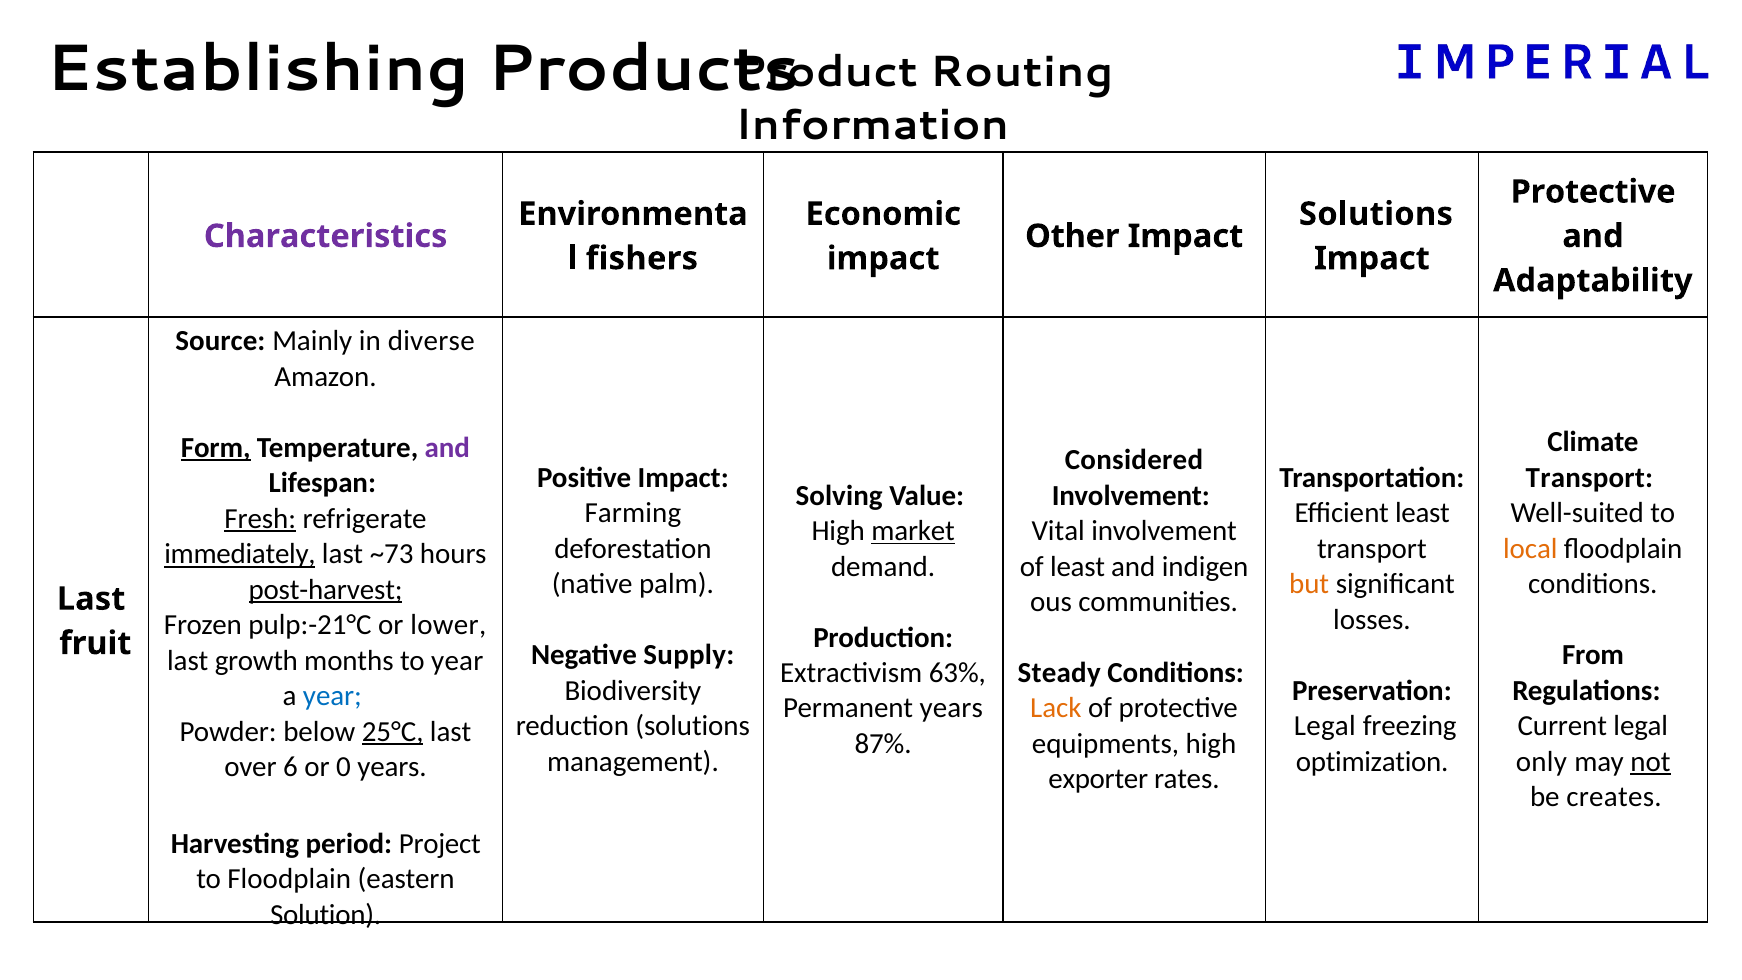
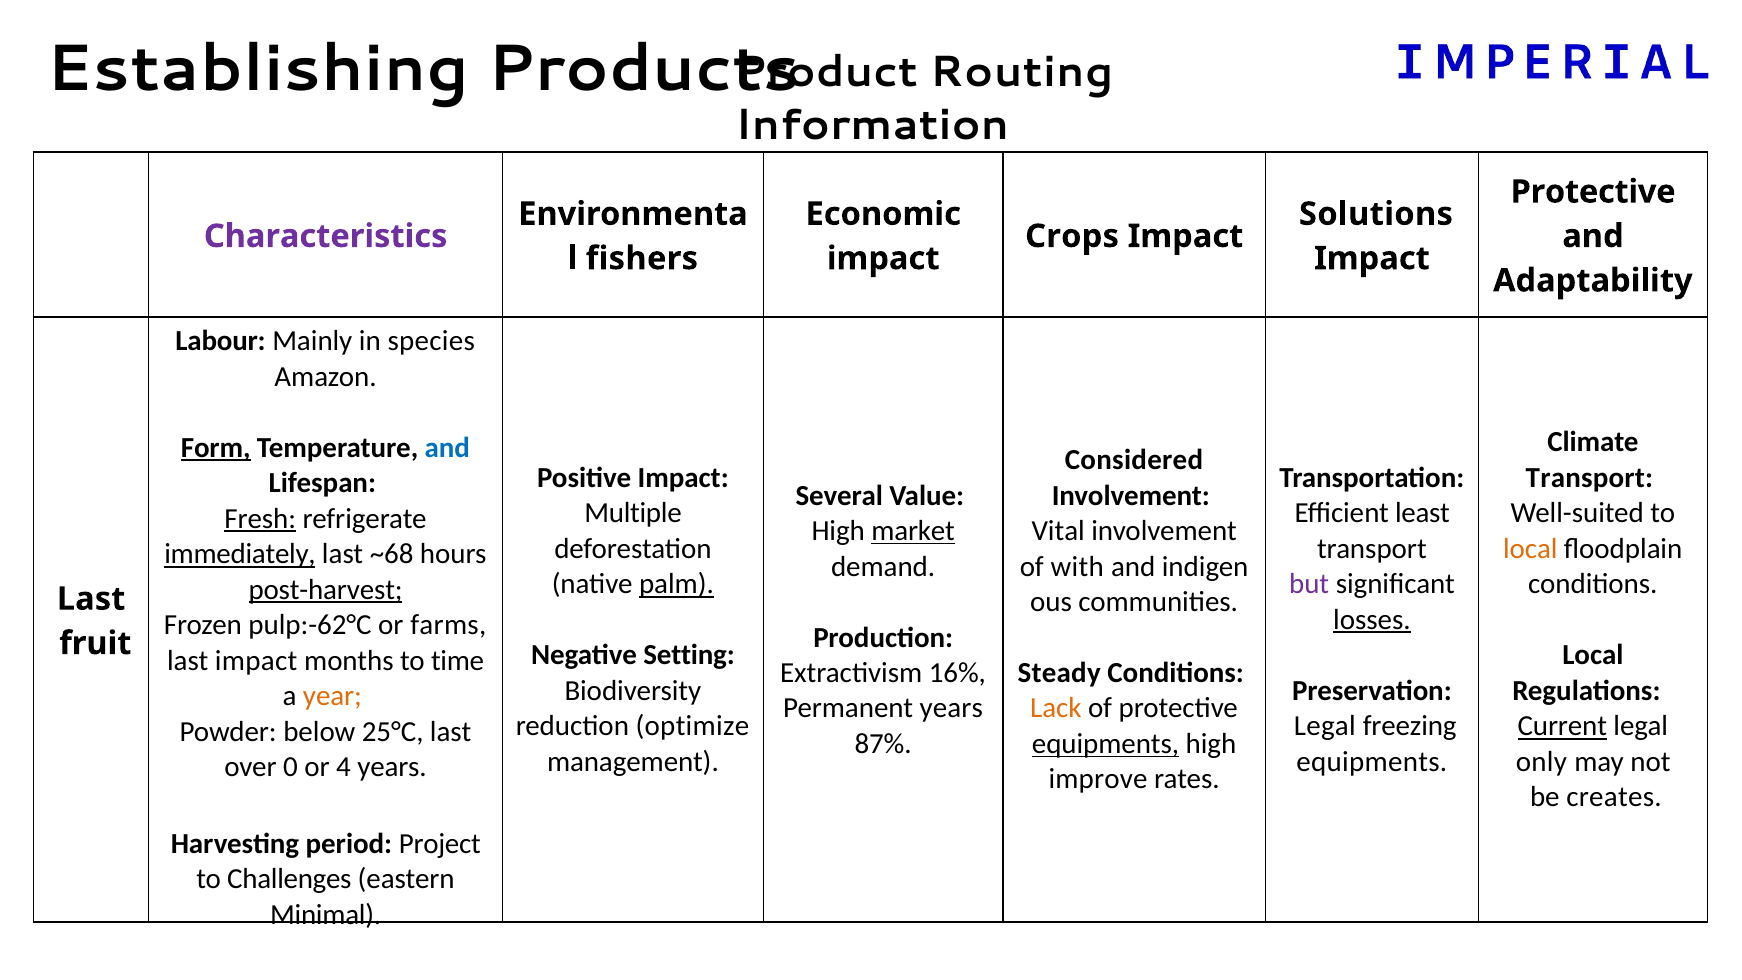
Other: Other -> Crops
Source: Source -> Labour
diverse: diverse -> species
and at (447, 448) colour: purple -> blue
Solving: Solving -> Several
Farming: Farming -> Multiple
~73: ~73 -> ~68
of least: least -> with
palm underline: none -> present
but colour: orange -> purple
losses underline: none -> present
pulp:-21°C: pulp:-21°C -> pulp:-62°C
lower: lower -> farms
Supply: Supply -> Setting
From at (1593, 655): From -> Local
last growth: growth -> impact
to year: year -> time
63%: 63% -> 16%
year at (332, 696) colour: blue -> orange
reduction solutions: solutions -> optimize
Current underline: none -> present
25°C underline: present -> none
equipments at (1106, 744) underline: none -> present
optimization at (1372, 762): optimization -> equipments
not underline: present -> none
6: 6 -> 0
0: 0 -> 4
exporter: exporter -> improve
to Floodplain: Floodplain -> Challenges
Solution: Solution -> Minimal
